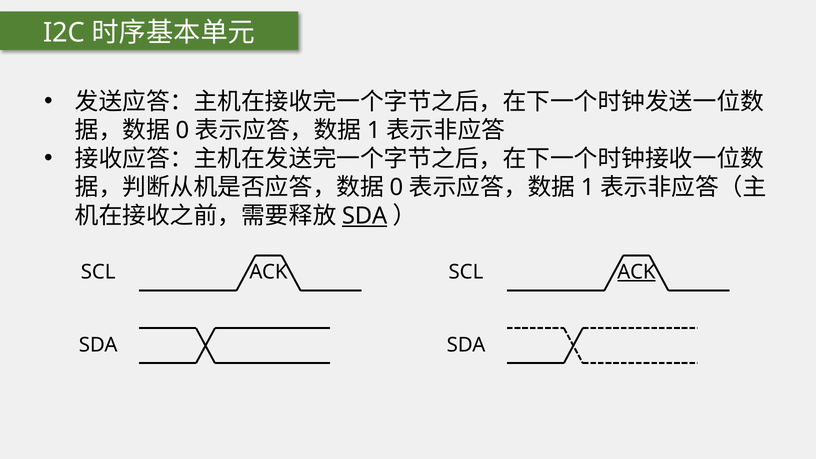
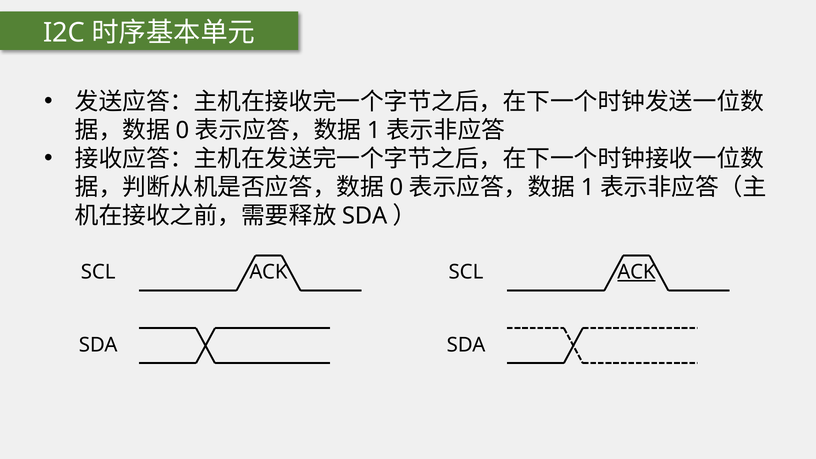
SDA at (365, 216) underline: present -> none
